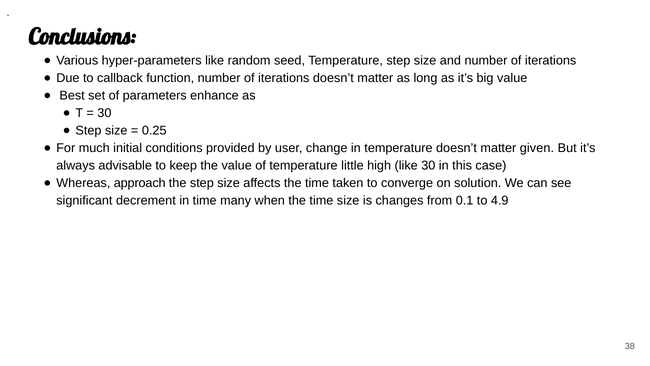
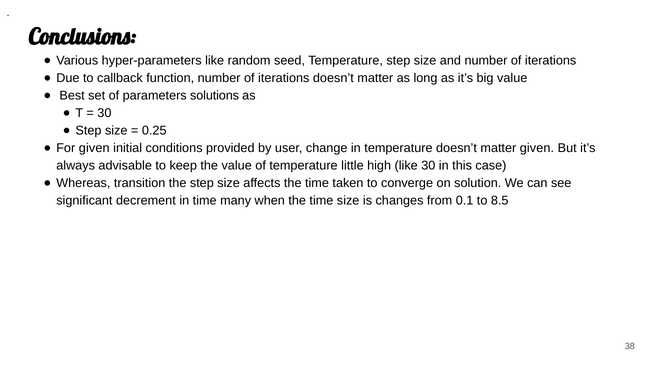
enhance: enhance -> solutions
For much: much -> given
approach: approach -> transition
4.9: 4.9 -> 8.5
